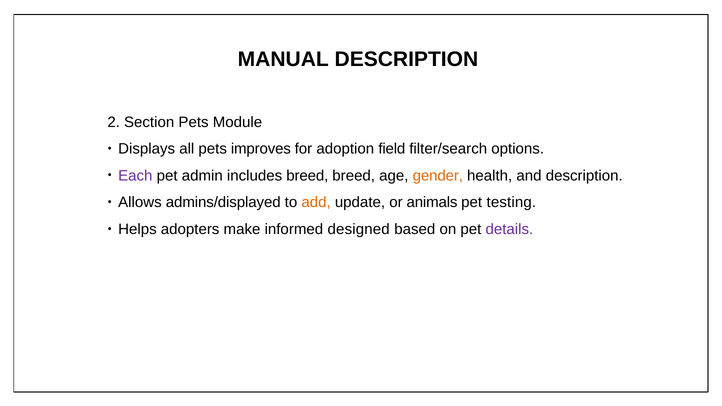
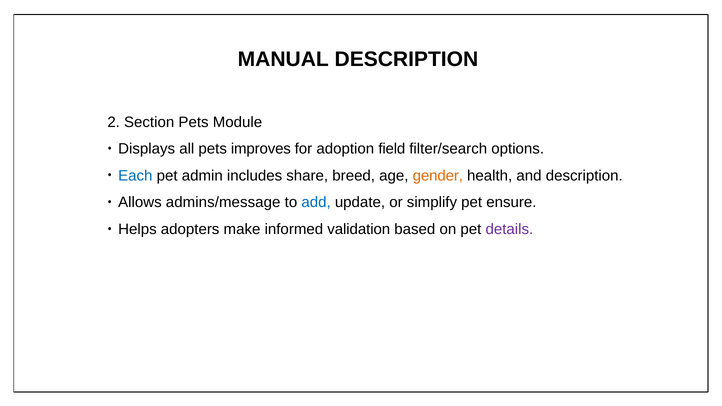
Each colour: purple -> blue
includes breed: breed -> share
admins/displayed: admins/displayed -> admins/message
add colour: orange -> blue
animals: animals -> simplify
testing: testing -> ensure
designed: designed -> validation
